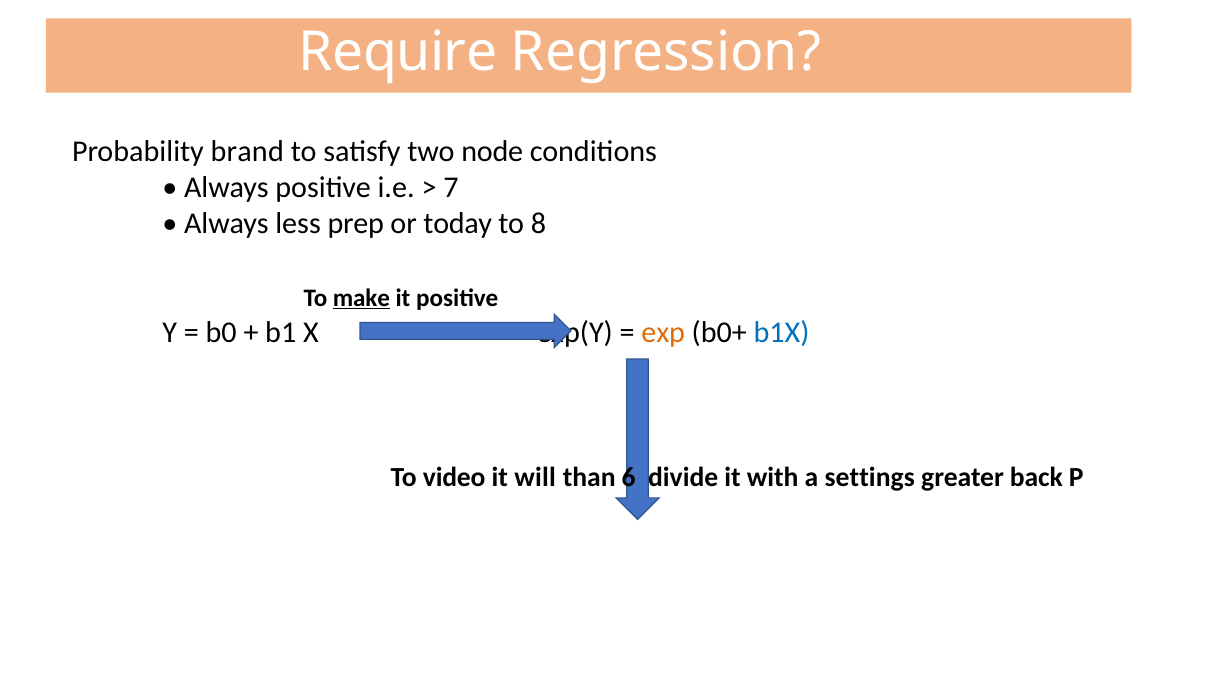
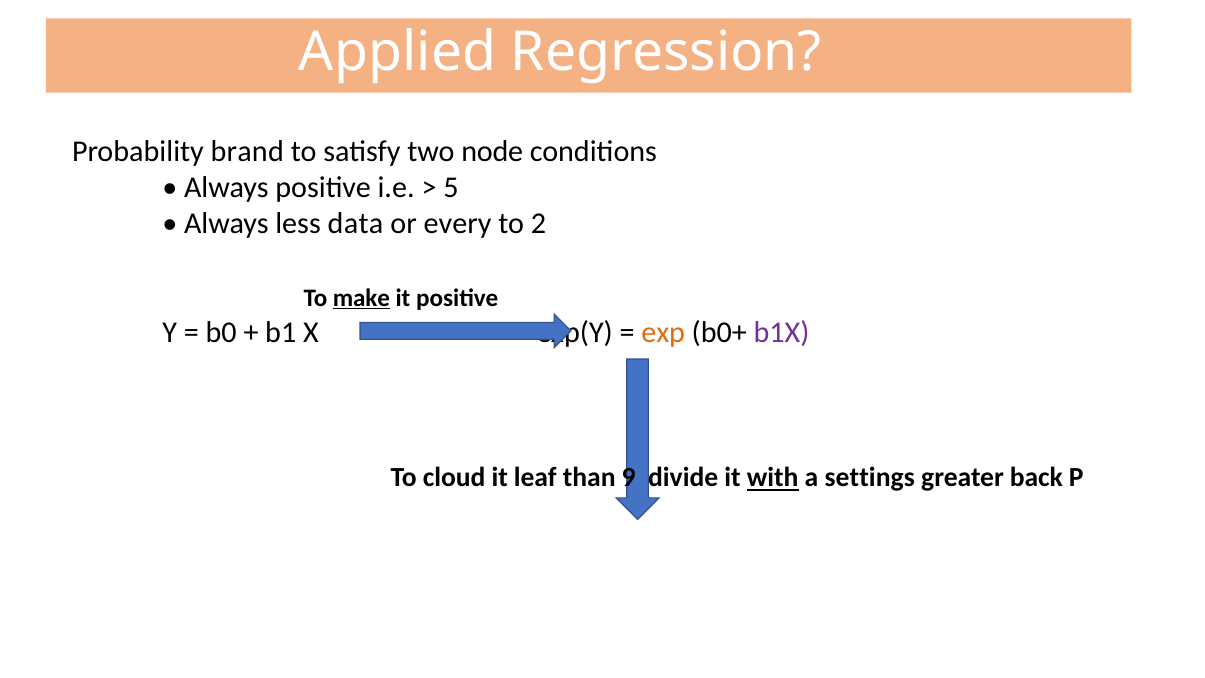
Require: Require -> Applied
7: 7 -> 5
prep: prep -> data
today: today -> every
8: 8 -> 2
b1X colour: blue -> purple
video: video -> cloud
will: will -> leaf
6: 6 -> 9
with underline: none -> present
